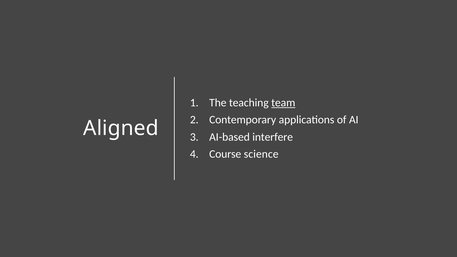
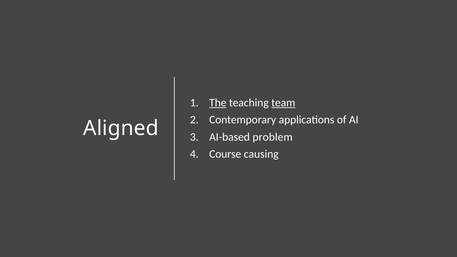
The underline: none -> present
interfere: interfere -> problem
science: science -> causing
